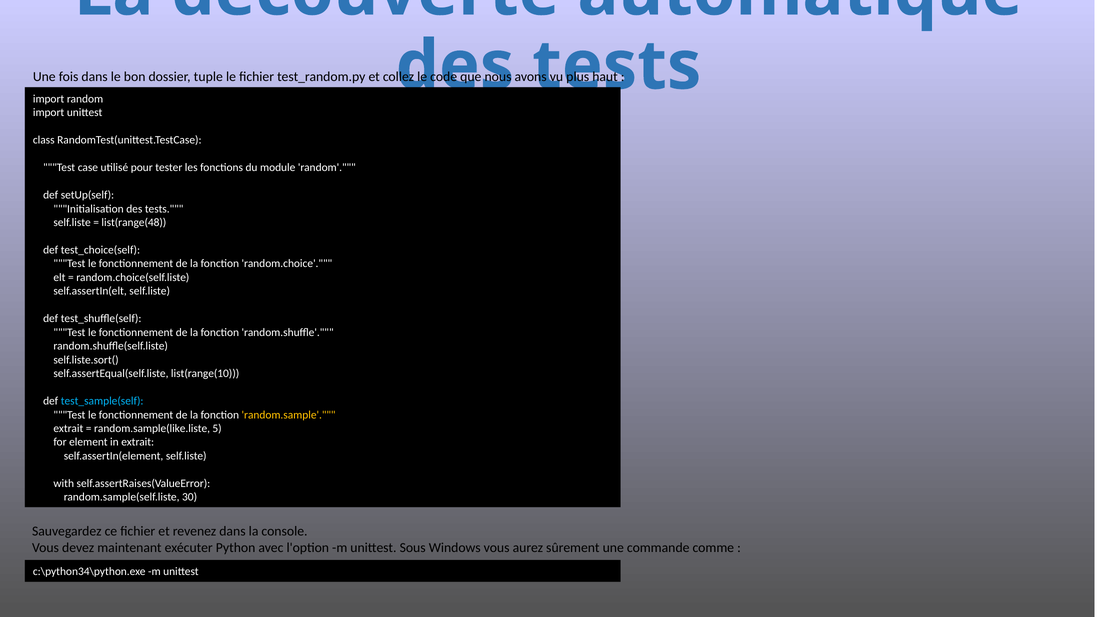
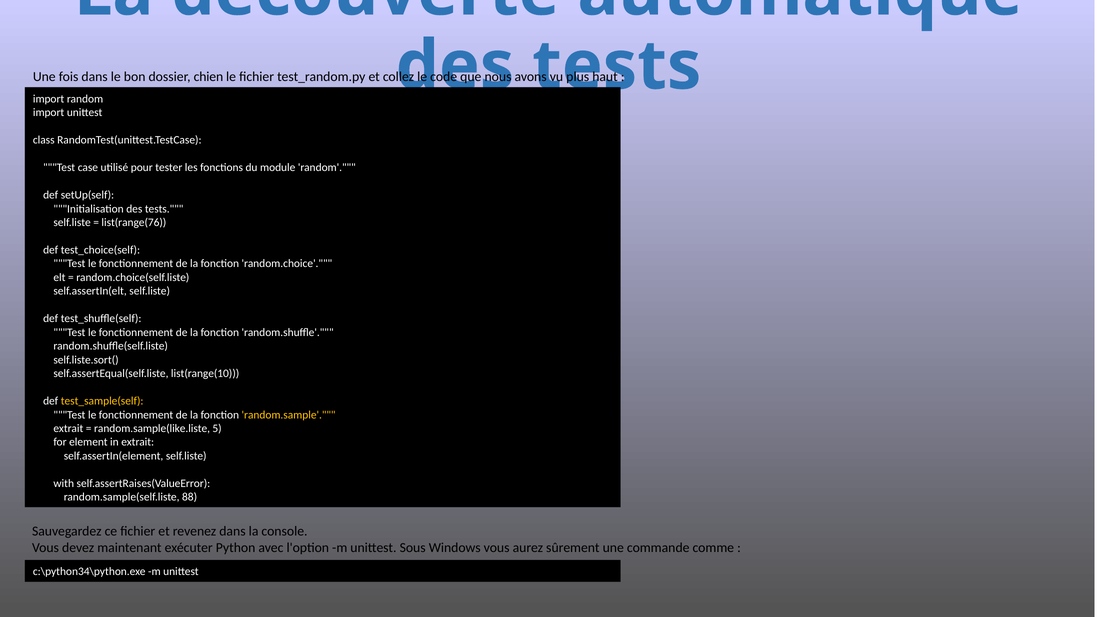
tuple: tuple -> chien
list(range(48: list(range(48 -> list(range(76
test_sample(self colour: light blue -> yellow
30: 30 -> 88
